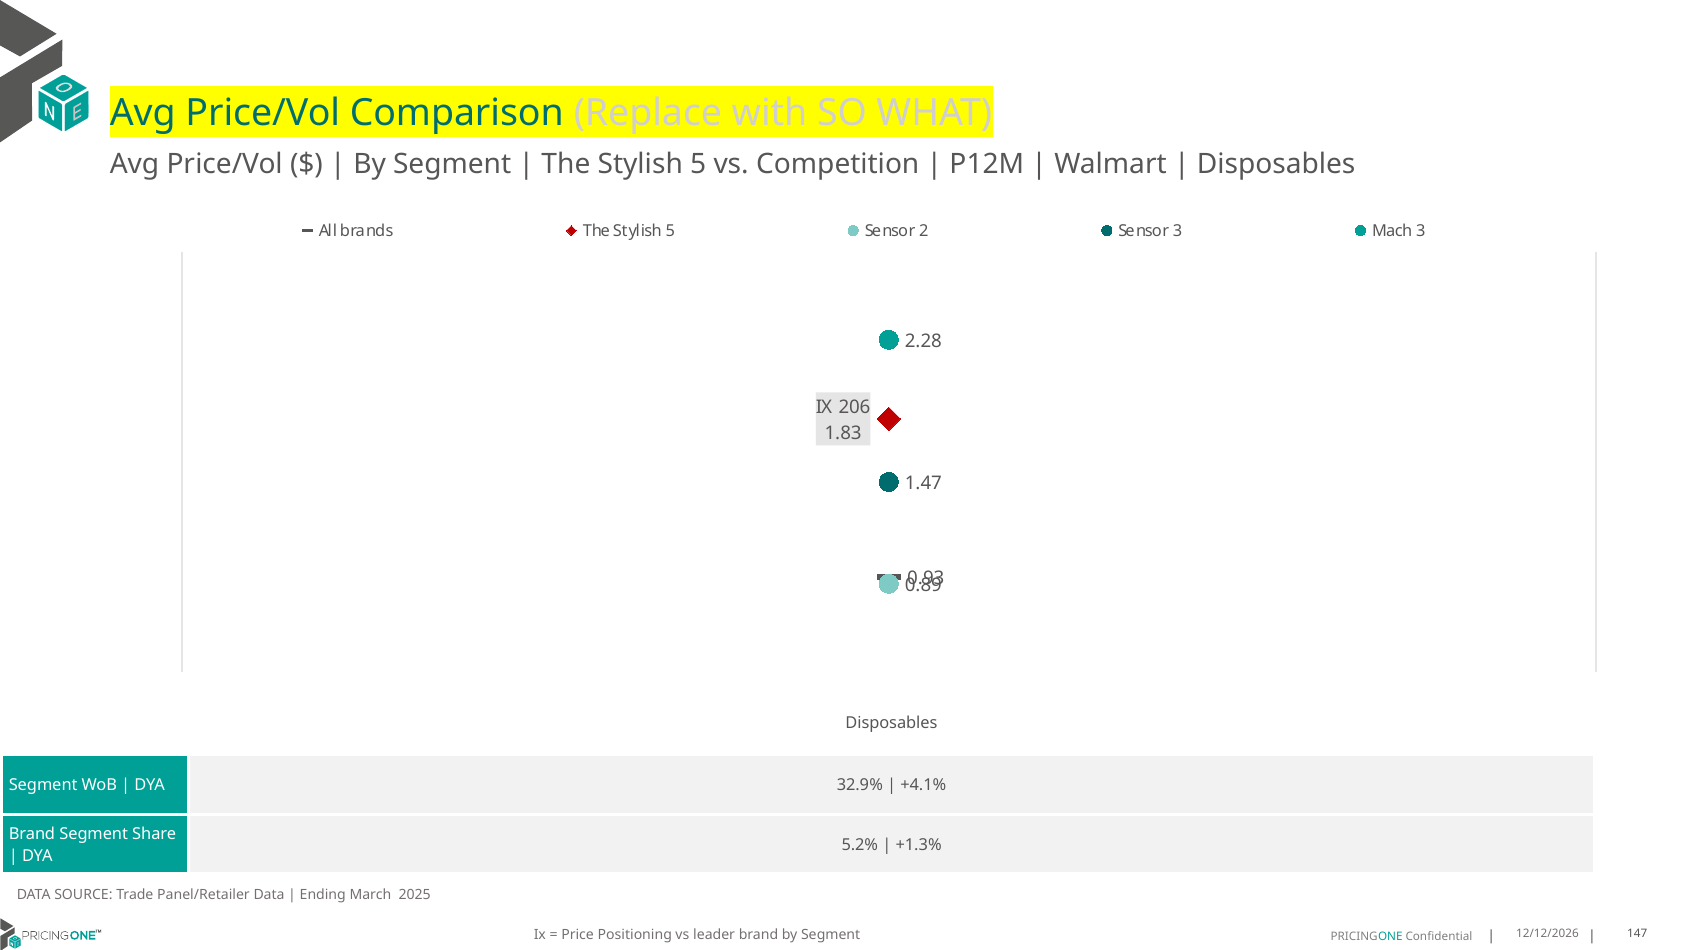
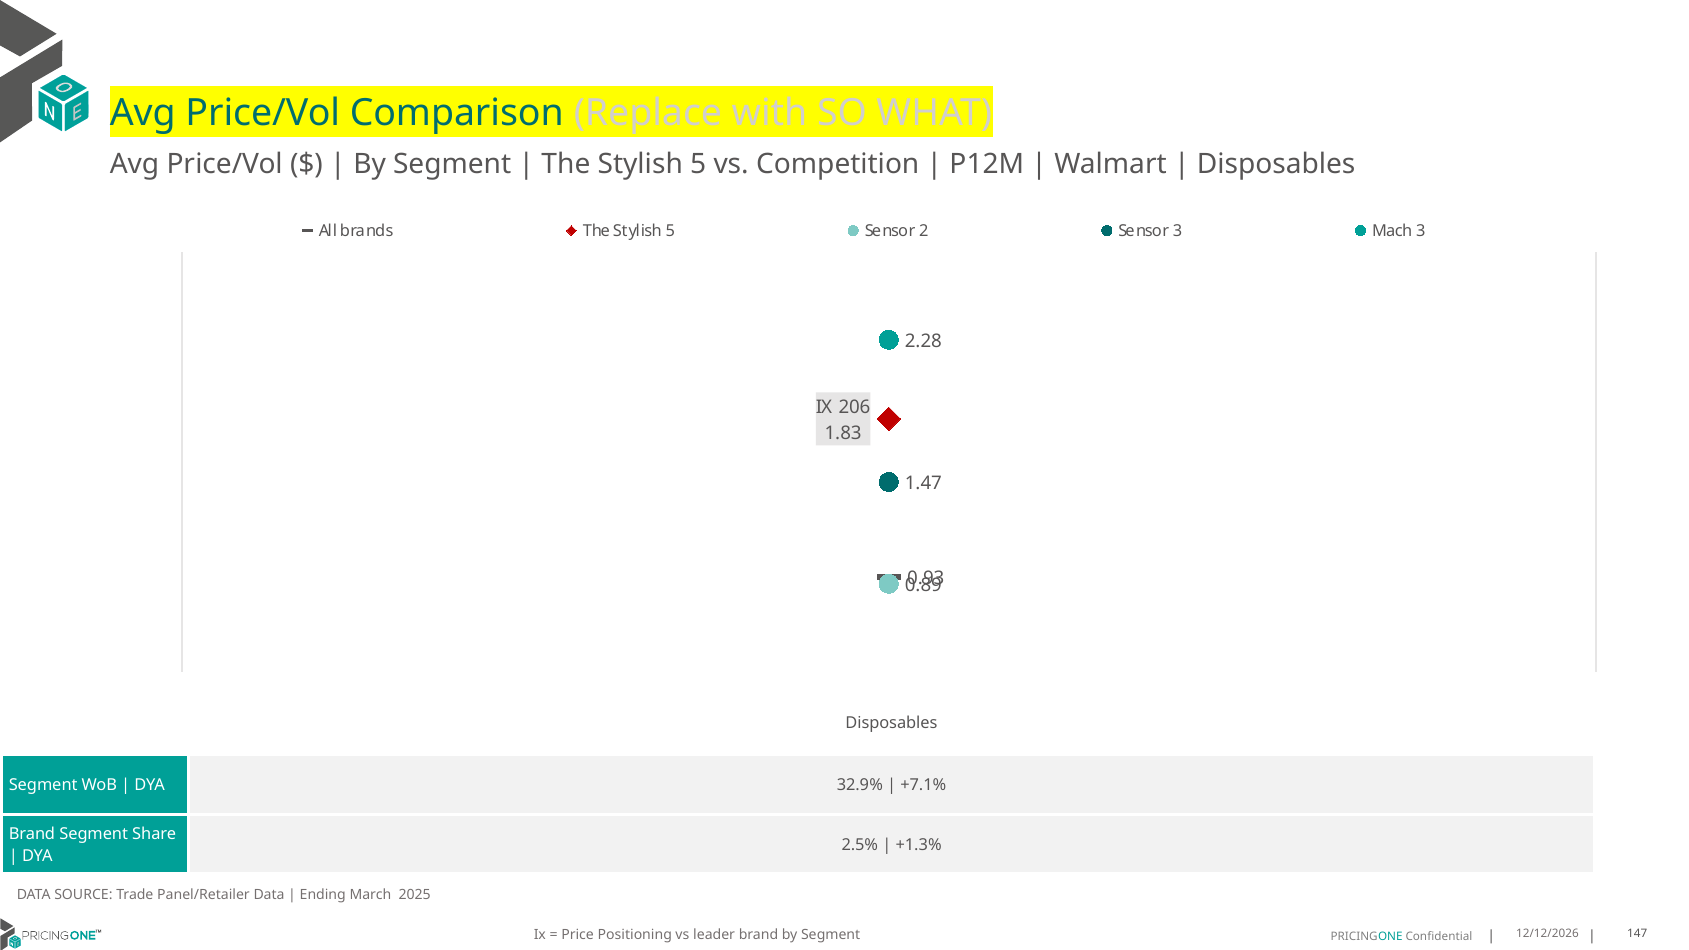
+4.1%: +4.1% -> +7.1%
5.2%: 5.2% -> 2.5%
